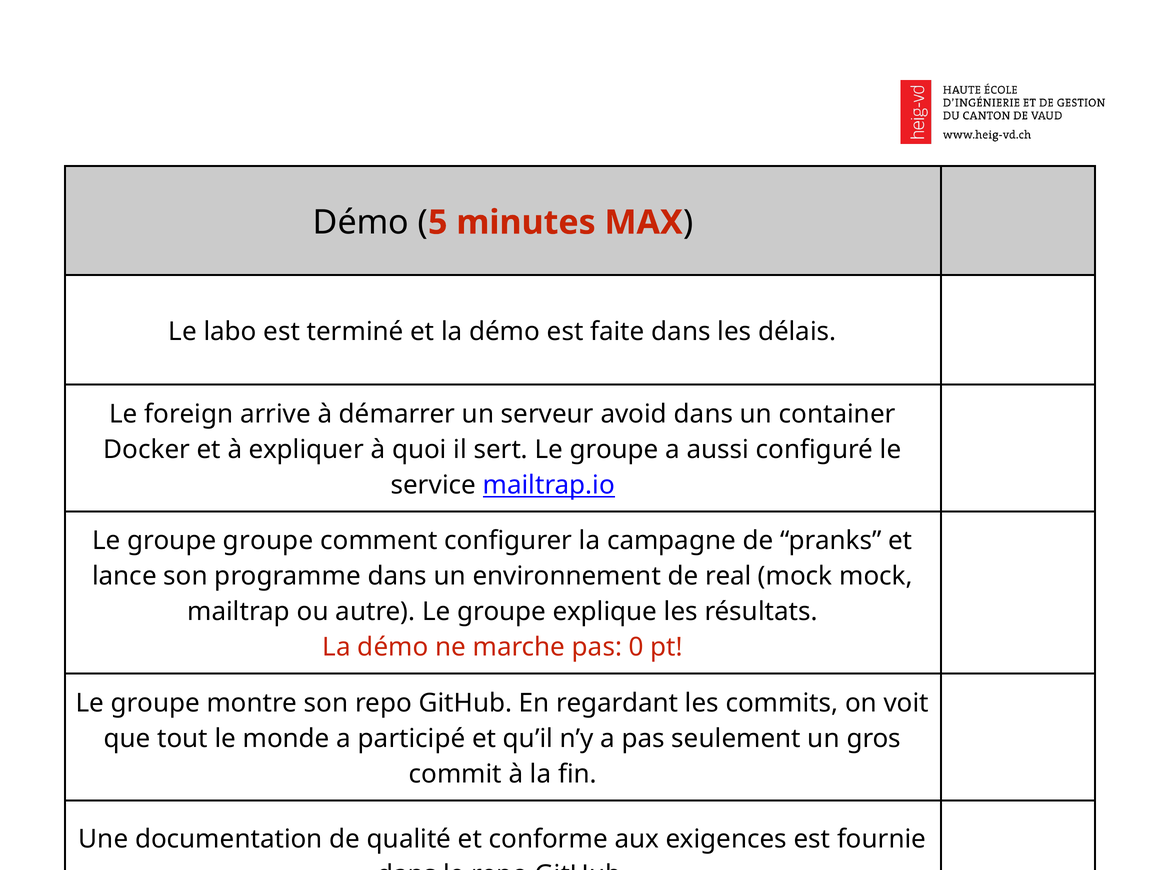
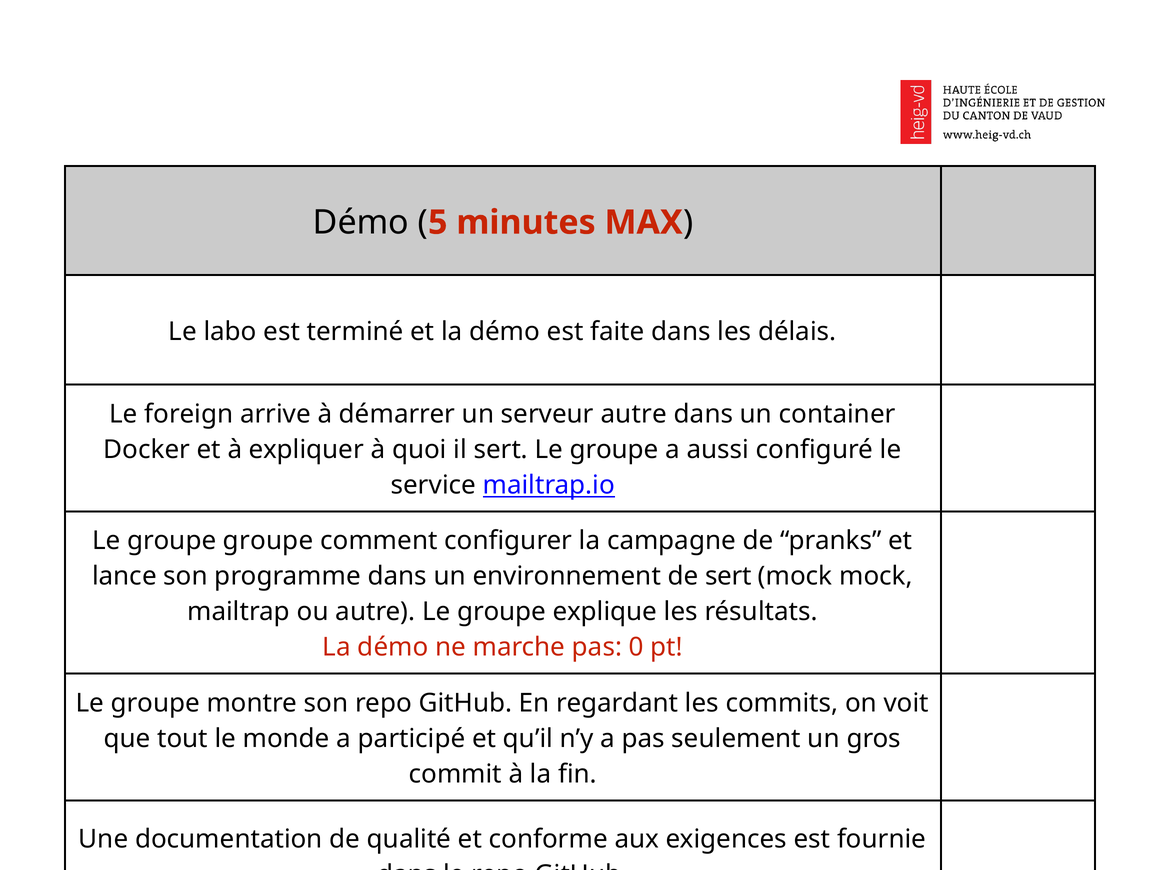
serveur avoid: avoid -> autre
de real: real -> sert
